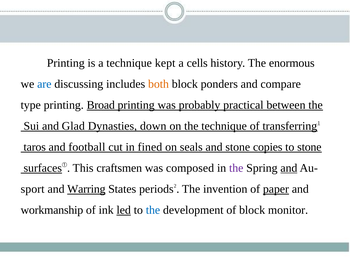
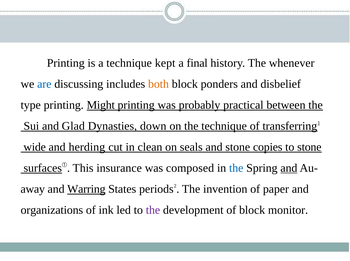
cells: cells -> final
enormous: enormous -> whenever
compare: compare -> disbelief
Broad: Broad -> Might
taros: taros -> wide
football: football -> herding
fined: fined -> clean
craftsmen: craftsmen -> insurance
the at (236, 169) colour: purple -> blue
sport: sport -> away
paper underline: present -> none
workmanship: workmanship -> organizations
led underline: present -> none
the at (153, 211) colour: blue -> purple
